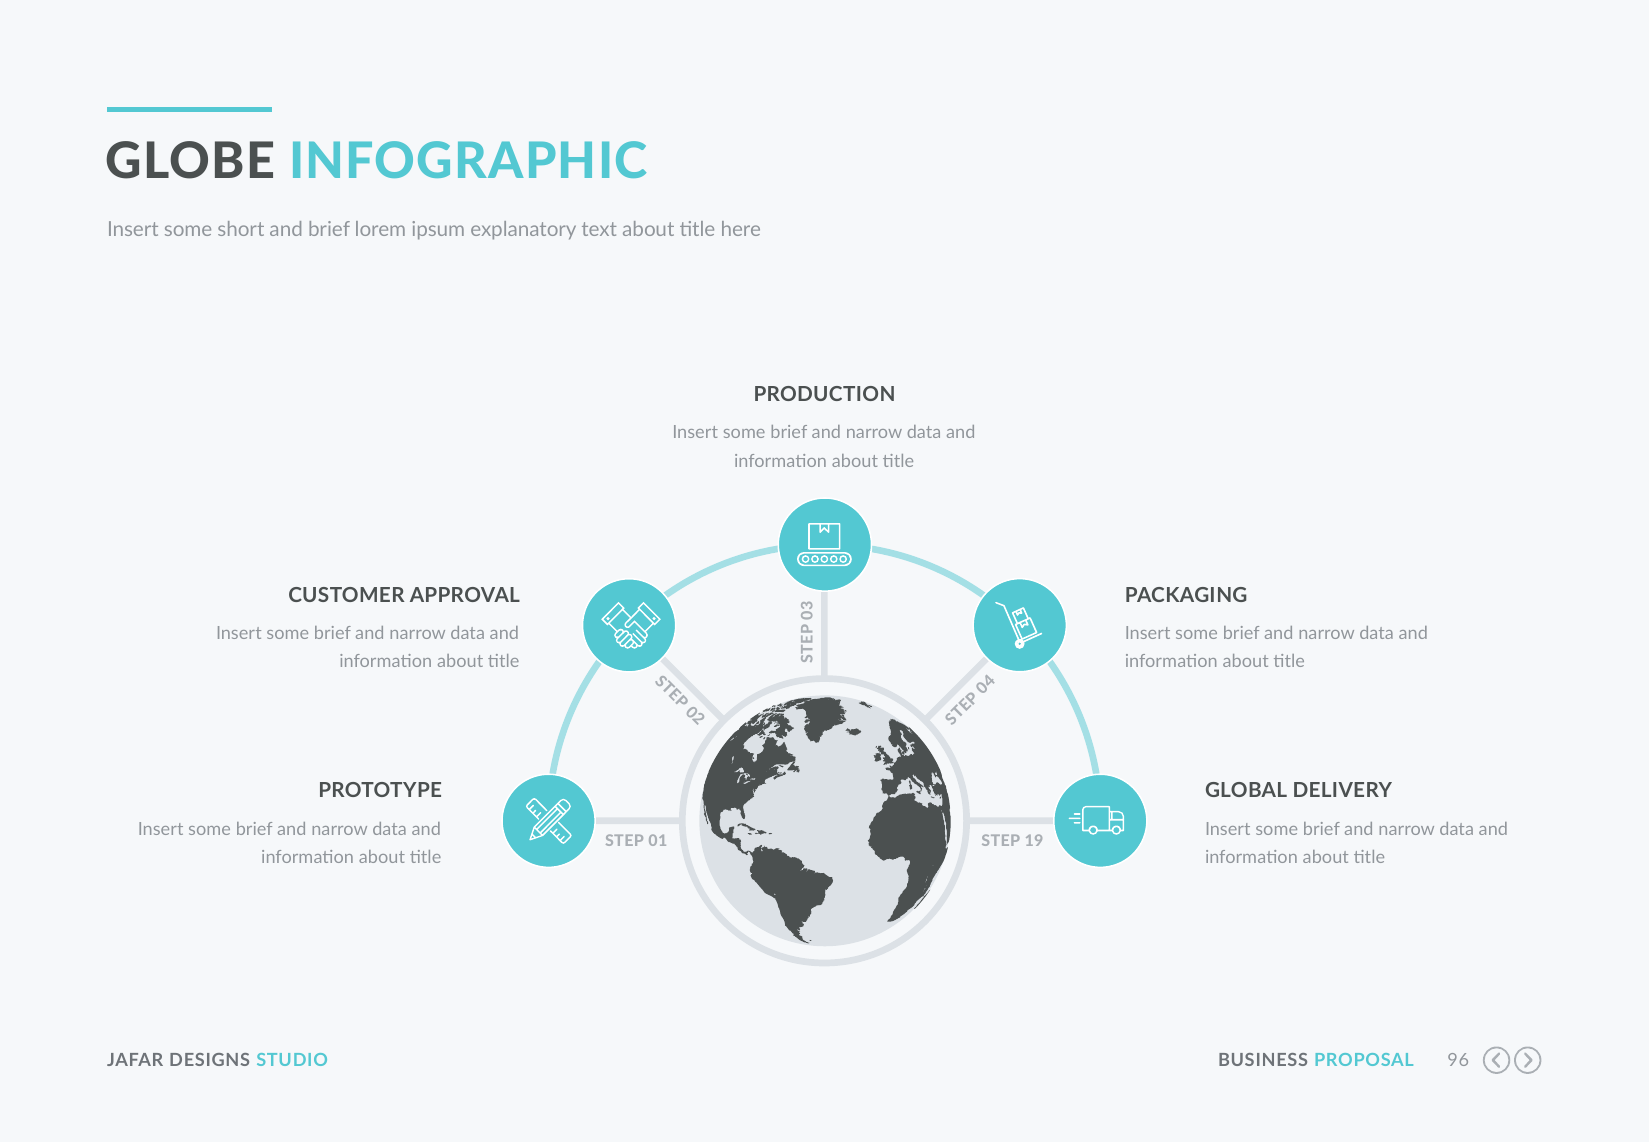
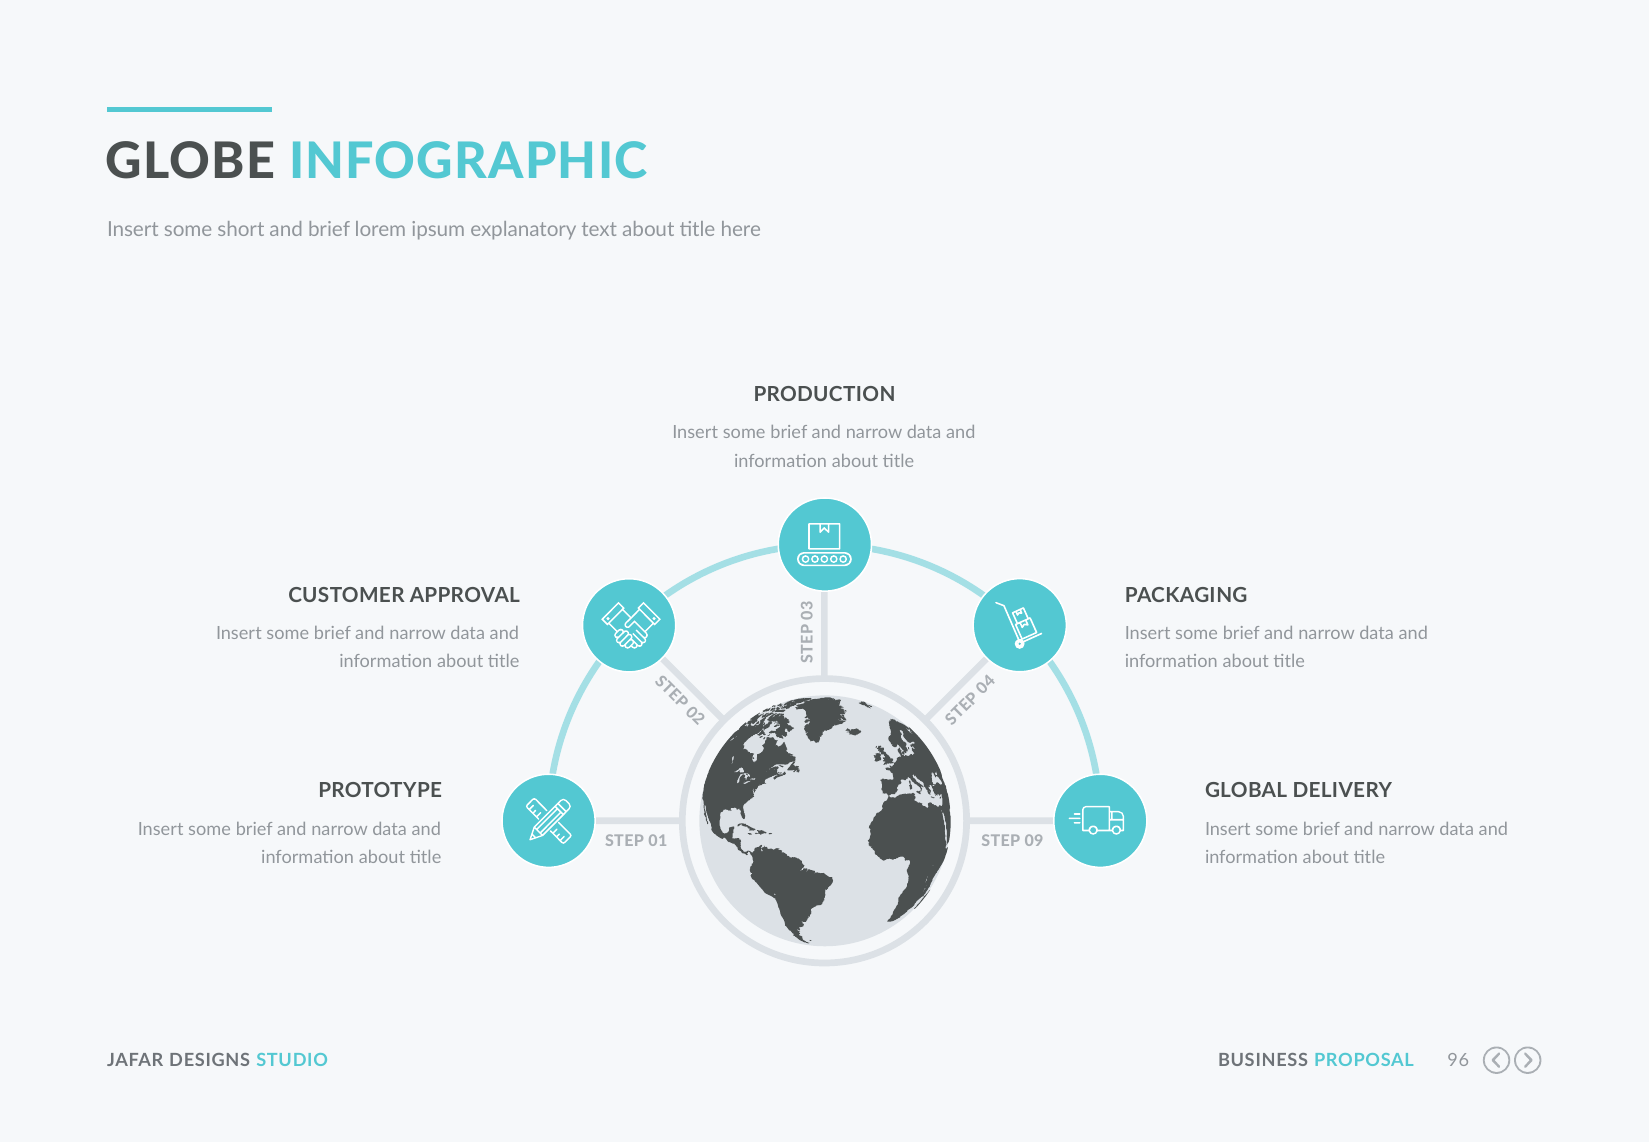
19: 19 -> 09
